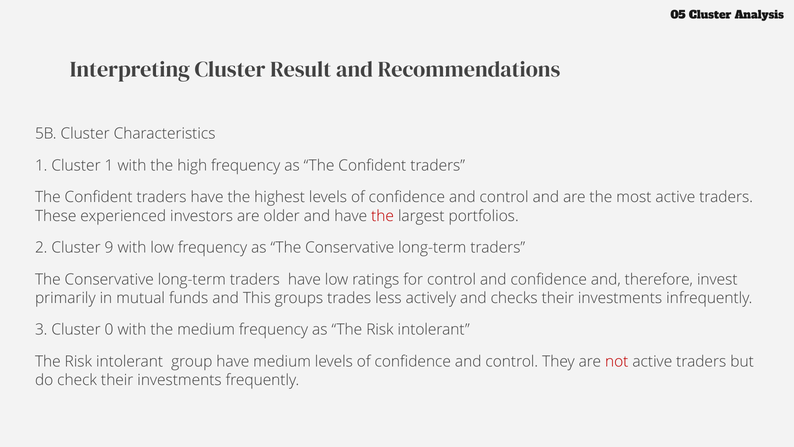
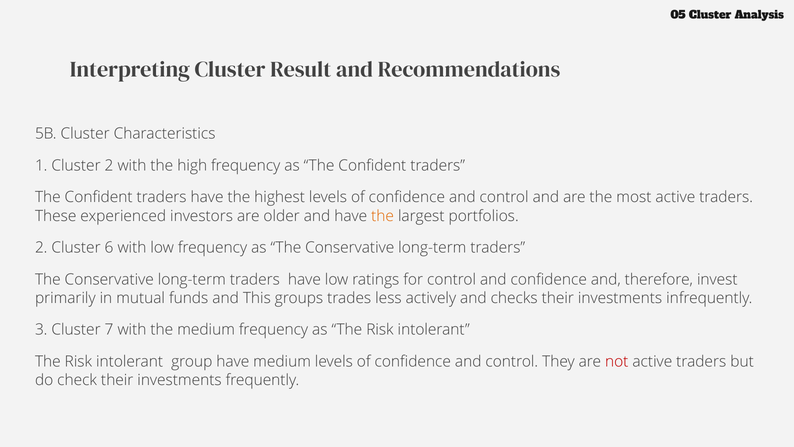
Cluster 1: 1 -> 2
the at (383, 216) colour: red -> orange
9: 9 -> 6
0: 0 -> 7
